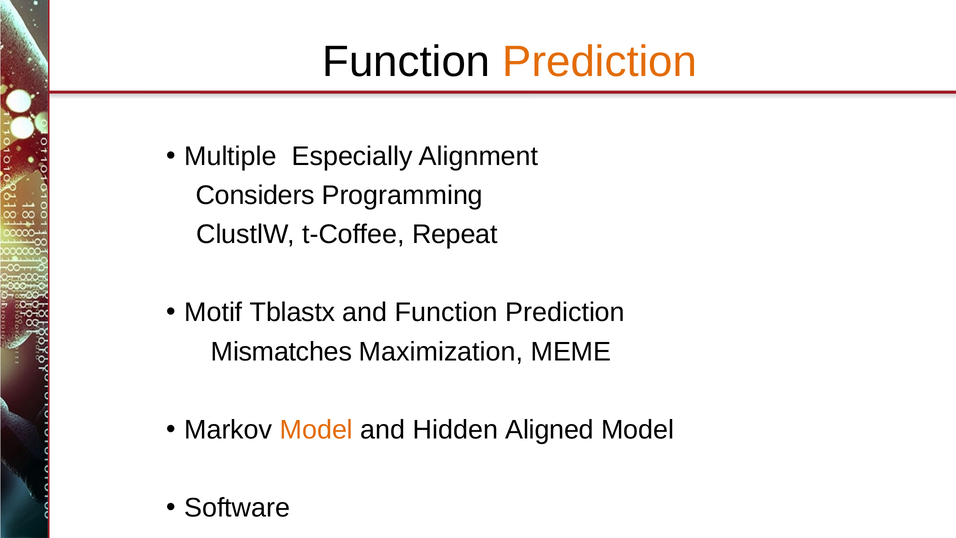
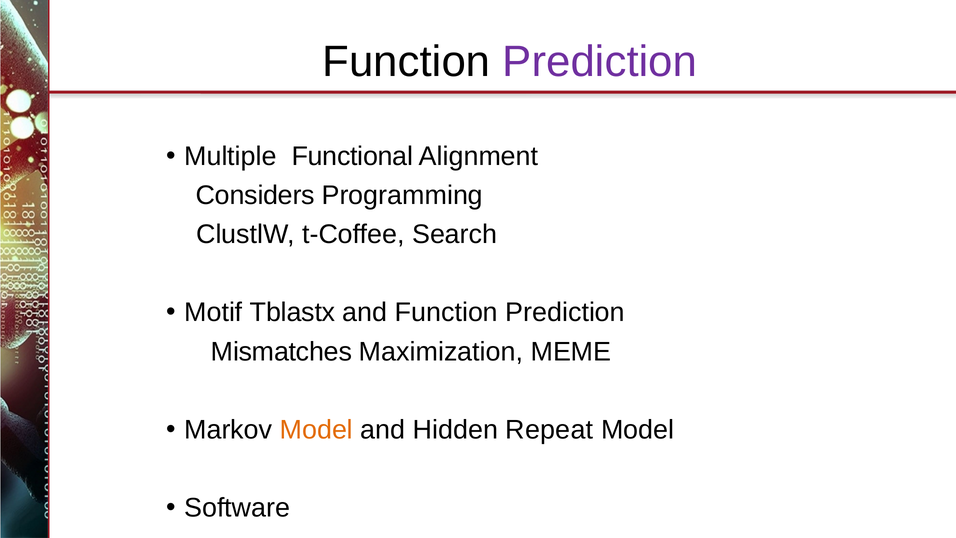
Prediction at (600, 62) colour: orange -> purple
Especially: Especially -> Functional
Repeat: Repeat -> Search
Aligned: Aligned -> Repeat
